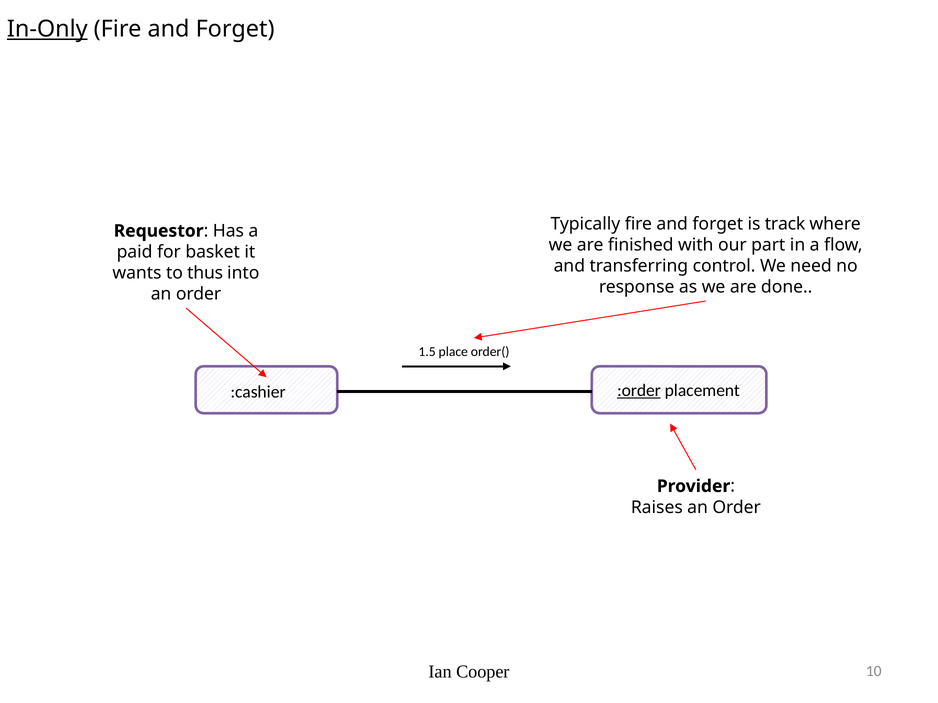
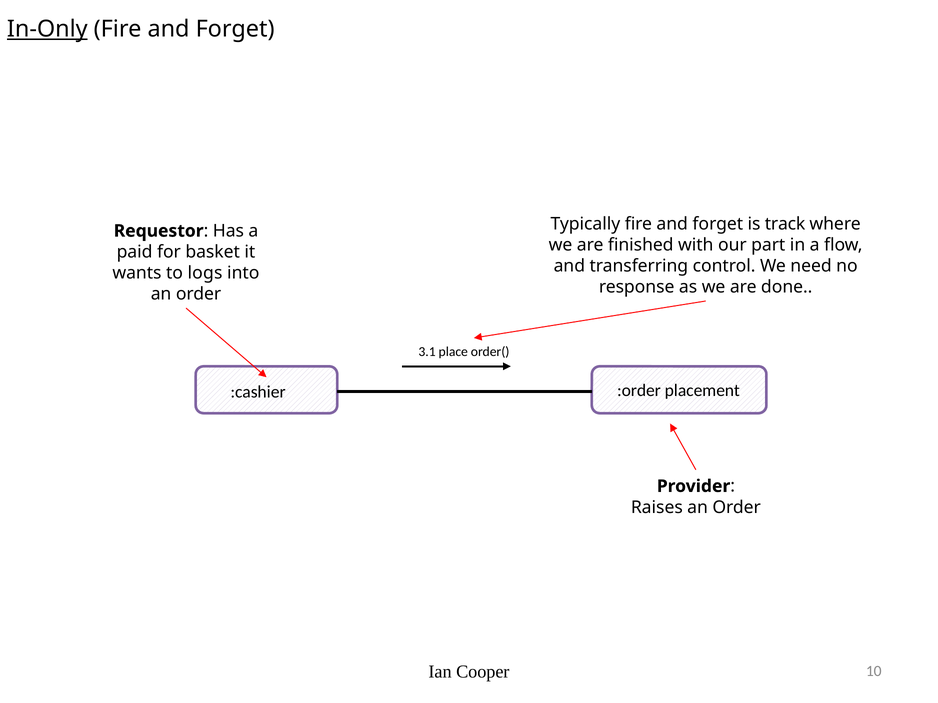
thus: thus -> logs
1.5: 1.5 -> 3.1
:order underline: present -> none
